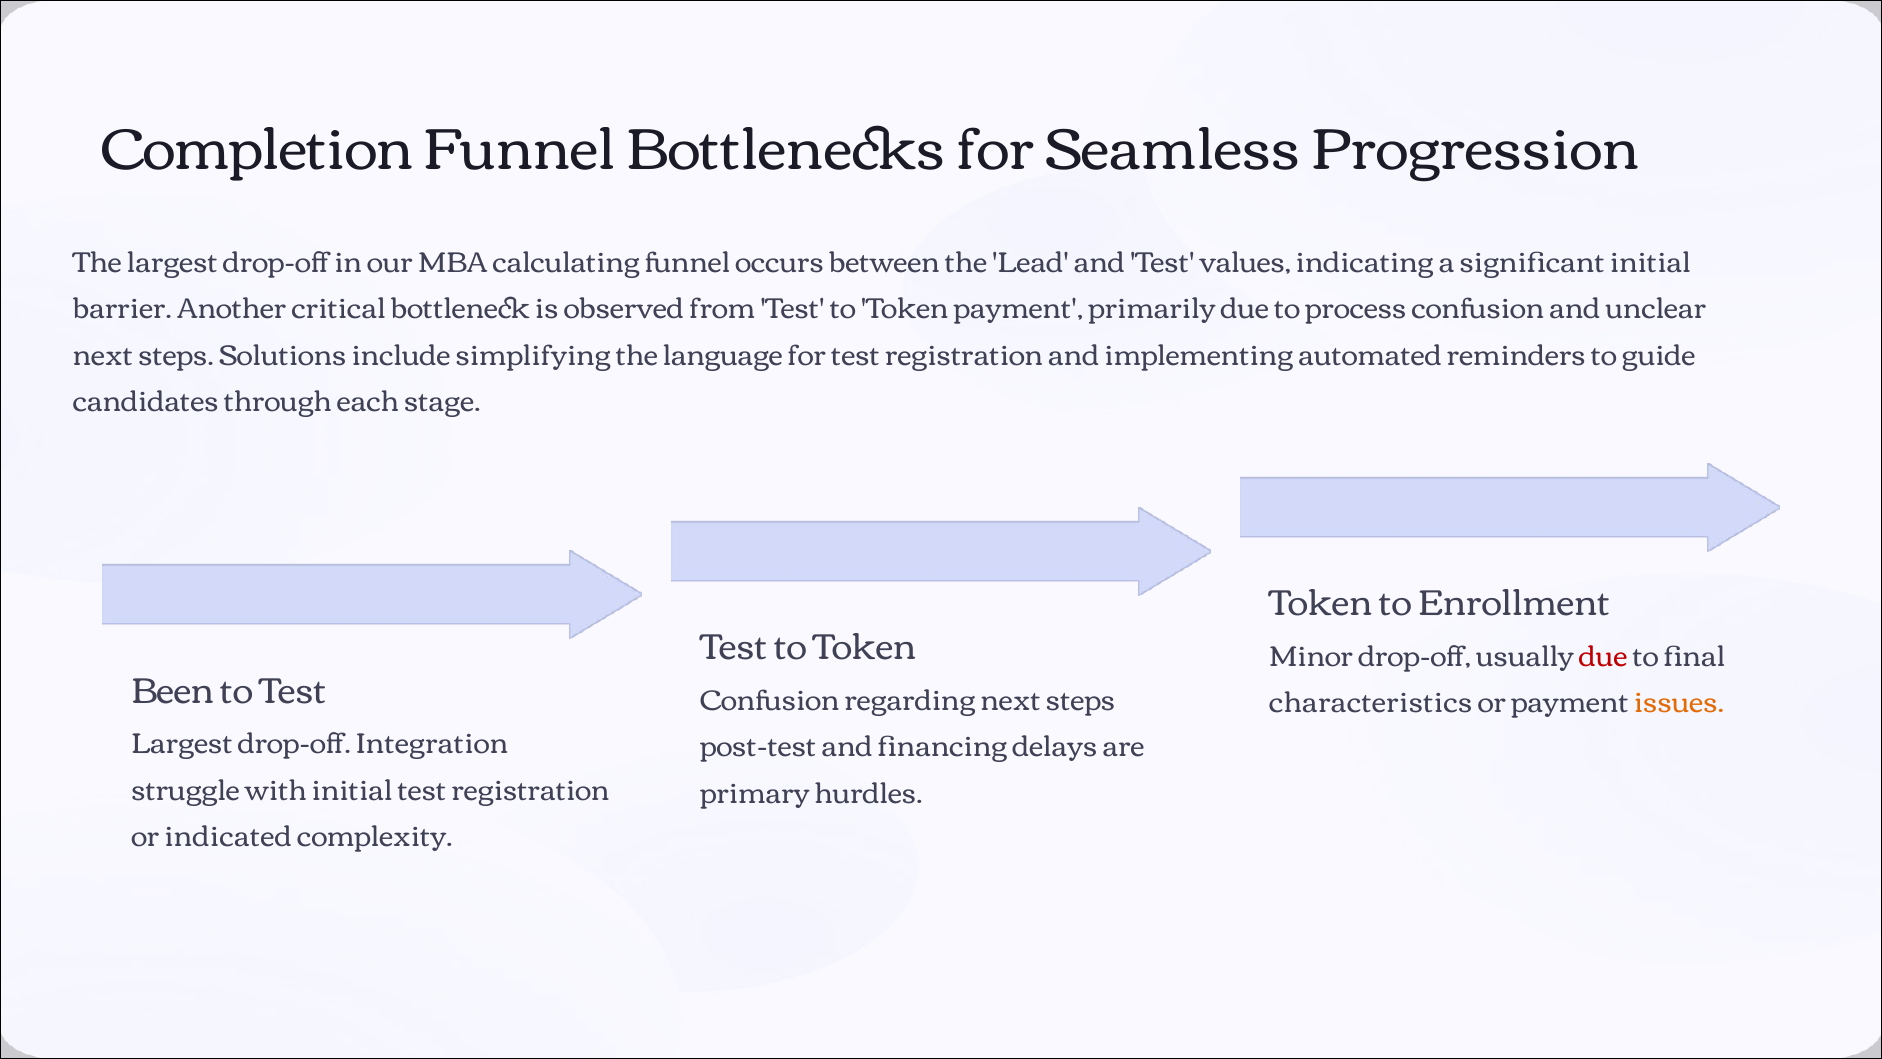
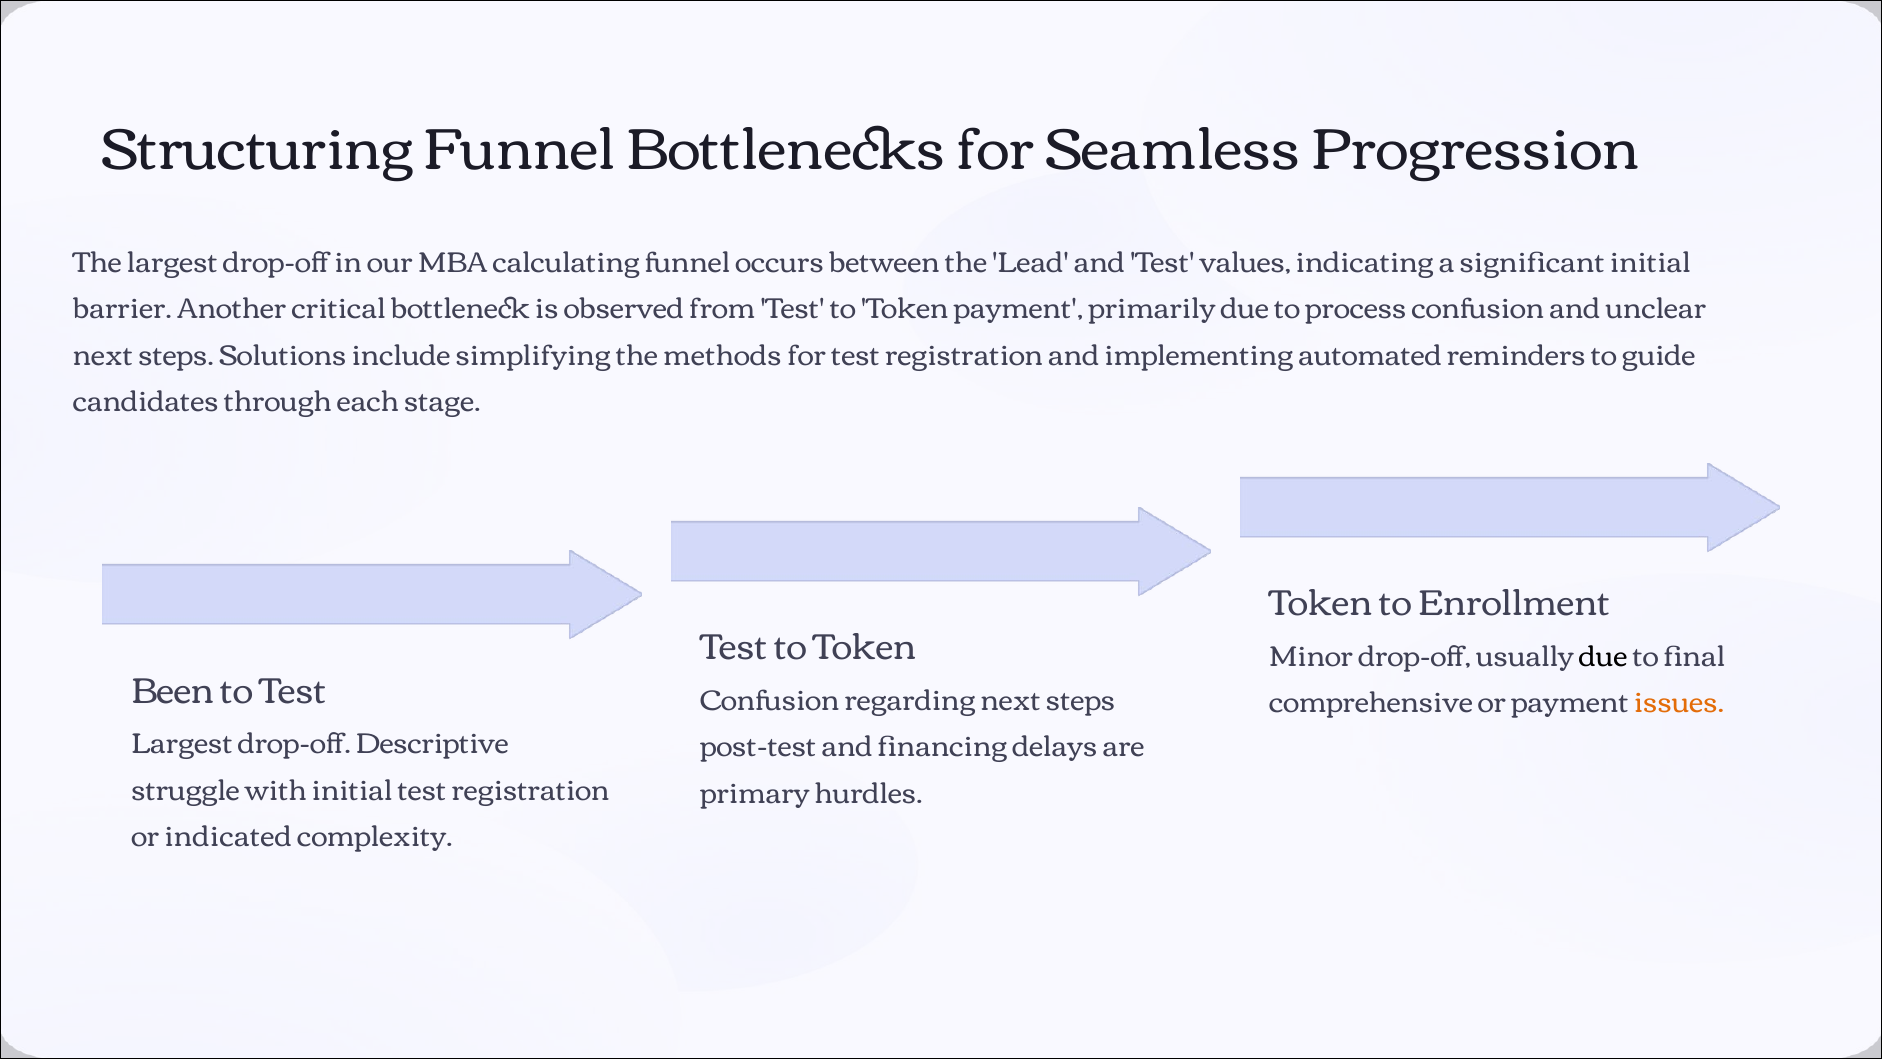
Completion: Completion -> Structuring
language: language -> methods
due at (1603, 657) colour: red -> black
characteristics: characteristics -> comprehensive
Integration: Integration -> Descriptive
